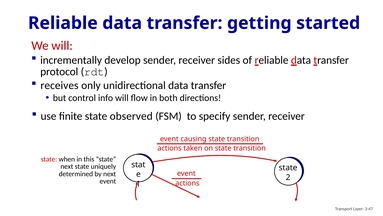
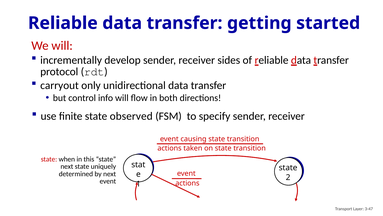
receives: receives -> carryout
